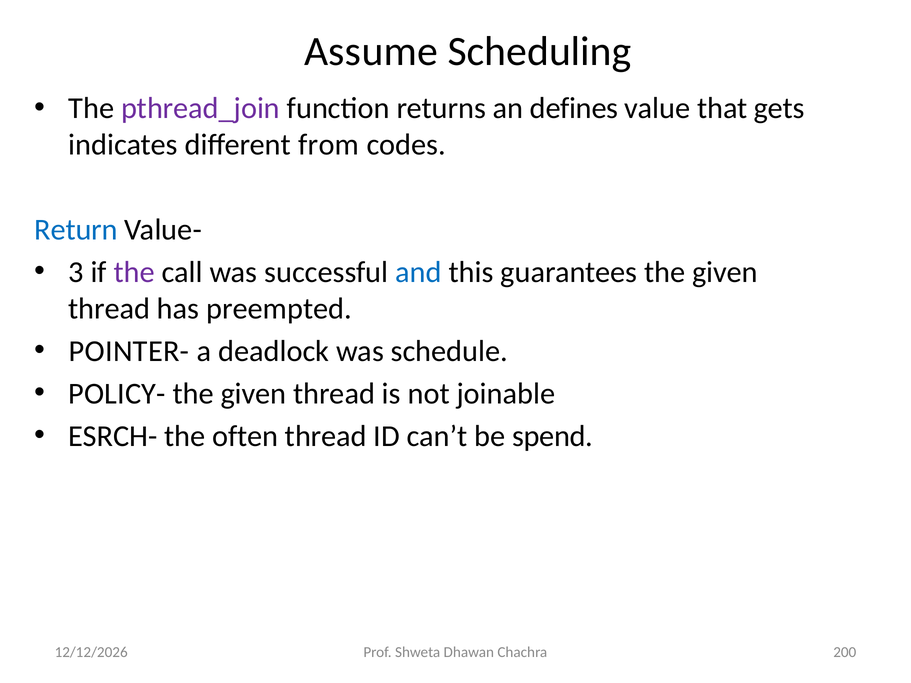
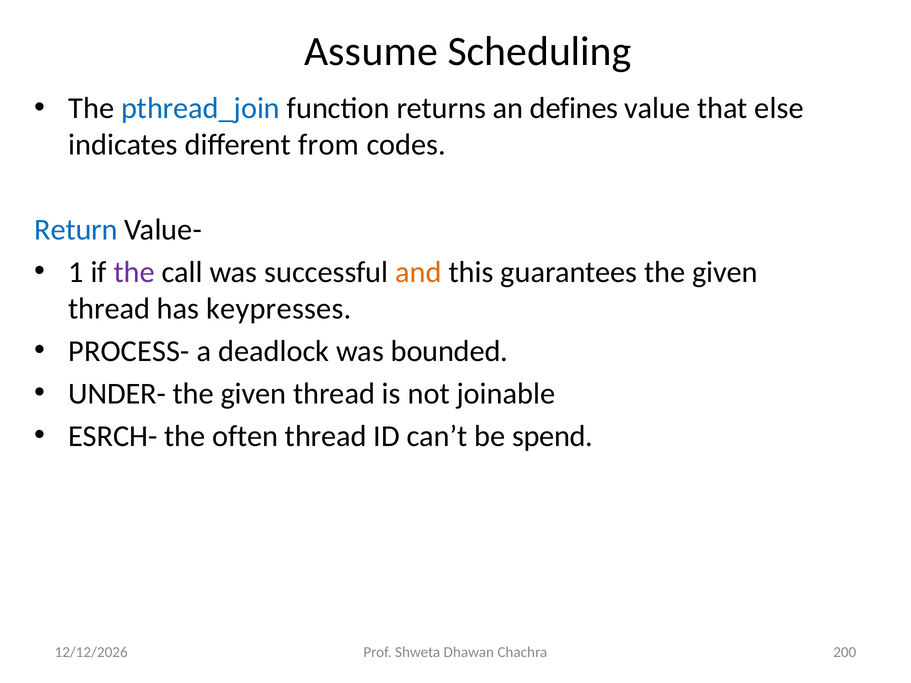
pthread_join colour: purple -> blue
gets: gets -> else
3: 3 -> 1
and colour: blue -> orange
preempted: preempted -> keypresses
POINTER-: POINTER- -> PROCESS-
schedule: schedule -> bounded
POLICY-: POLICY- -> UNDER-
